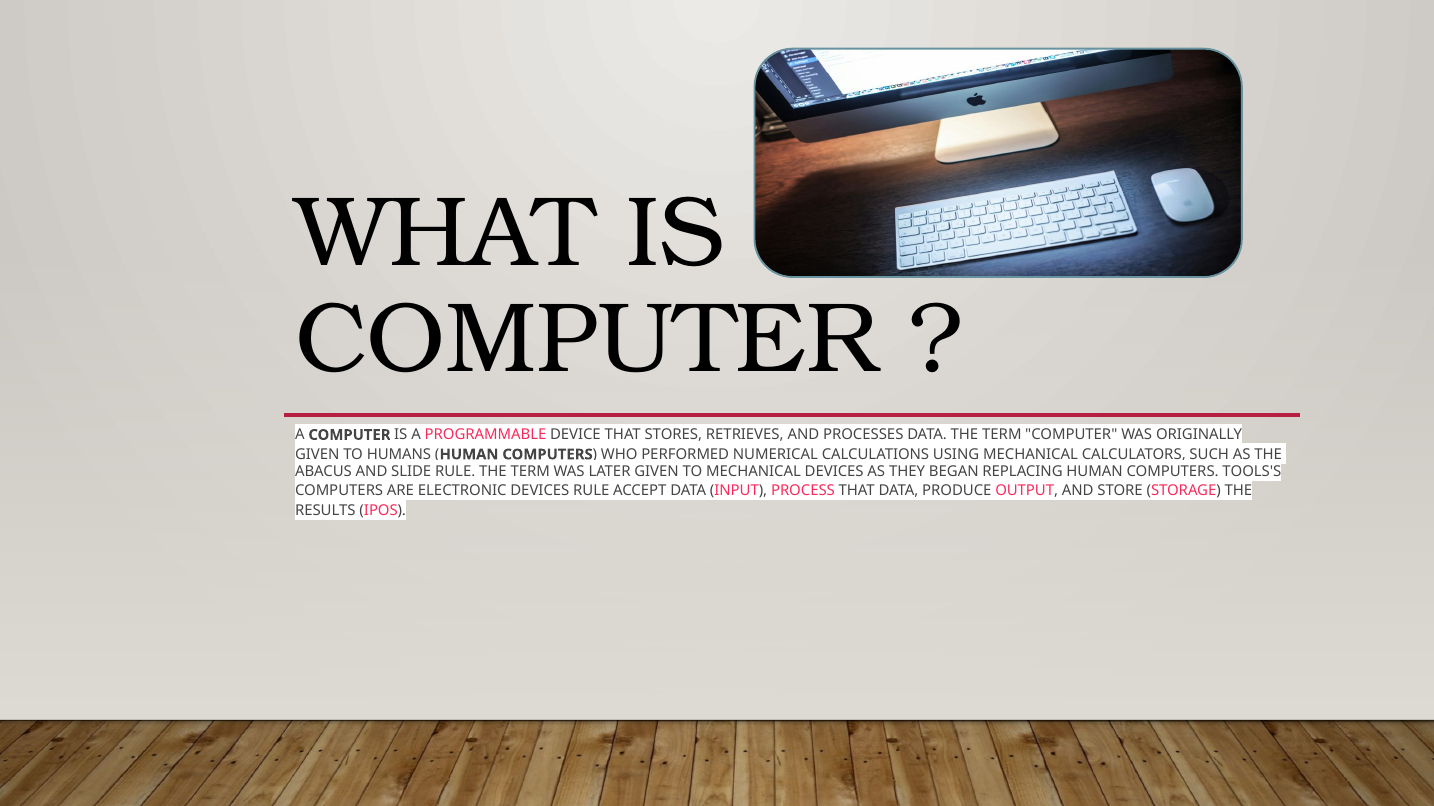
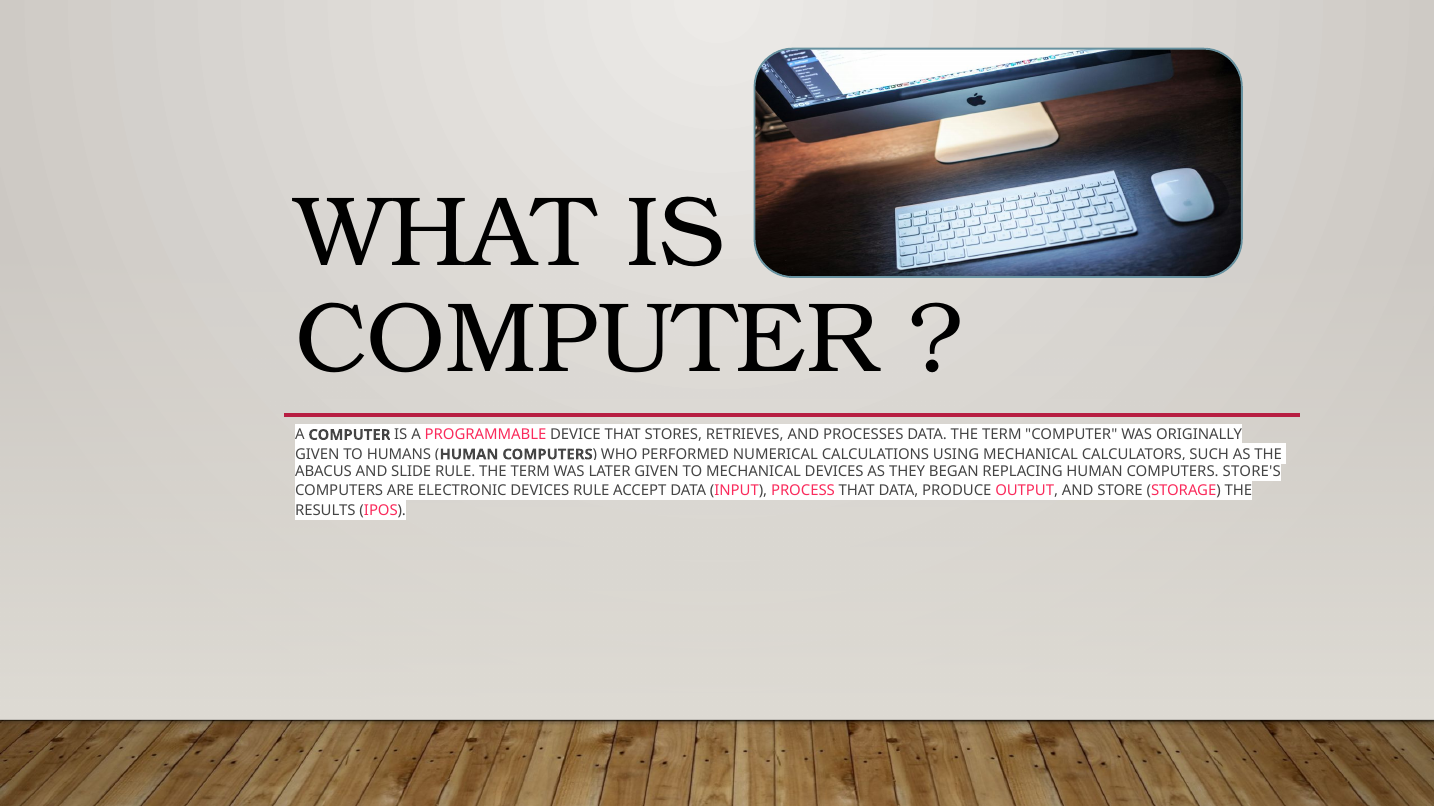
TOOLS'S: TOOLS'S -> STORE'S
